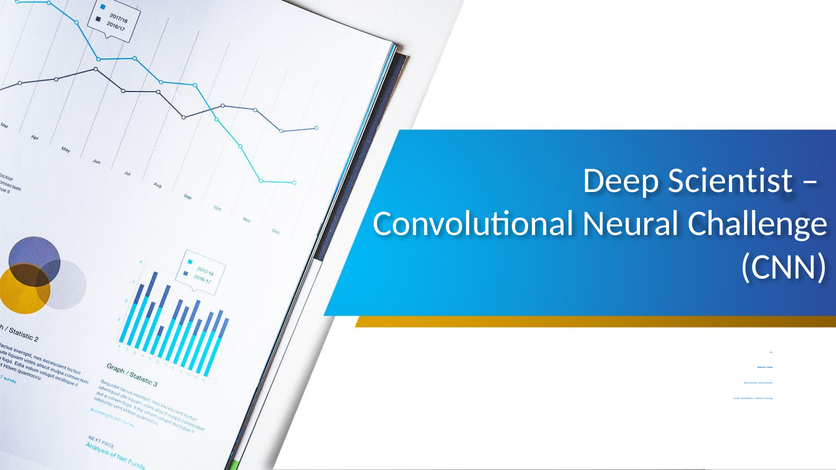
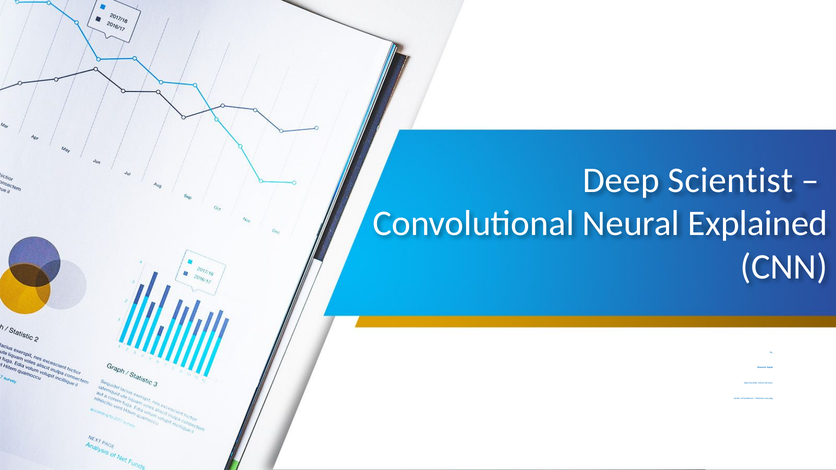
Challenge: Challenge -> Explained
